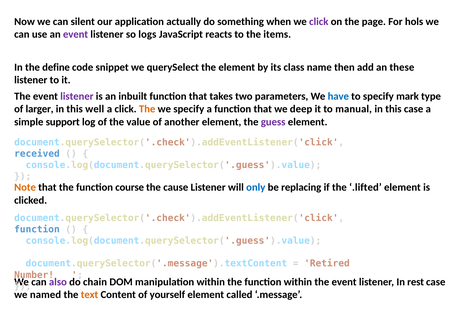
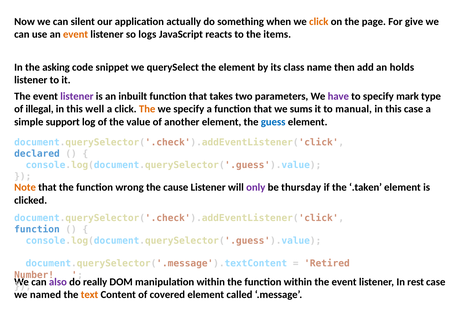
click at (319, 22) colour: purple -> orange
hols: hols -> give
event at (76, 34) colour: purple -> orange
define: define -> asking
these: these -> holds
have colour: blue -> purple
larger: larger -> illegal
deep: deep -> sums
guess colour: purple -> blue
received: received -> declared
course: course -> wrong
only colour: blue -> purple
replacing: replacing -> thursday
.lifted: .lifted -> .taken
chain: chain -> really
yourself: yourself -> covered
